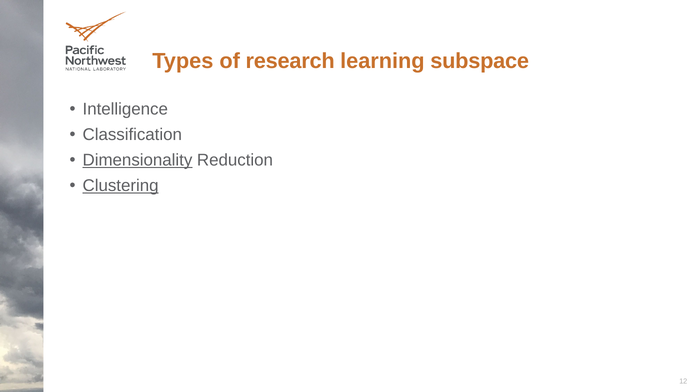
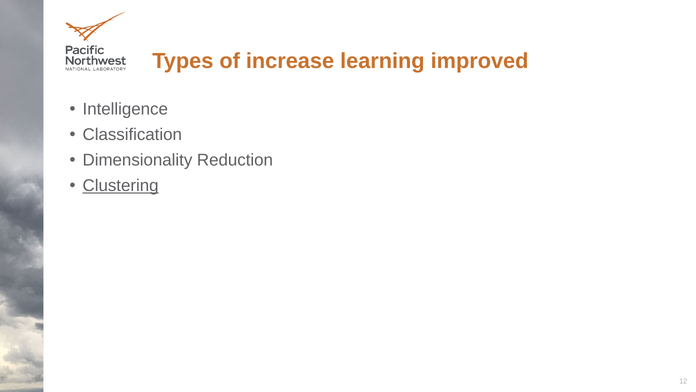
research: research -> increase
subspace: subspace -> improved
Dimensionality underline: present -> none
